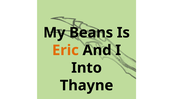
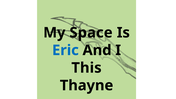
Beans: Beans -> Space
Eric colour: orange -> blue
Into: Into -> This
